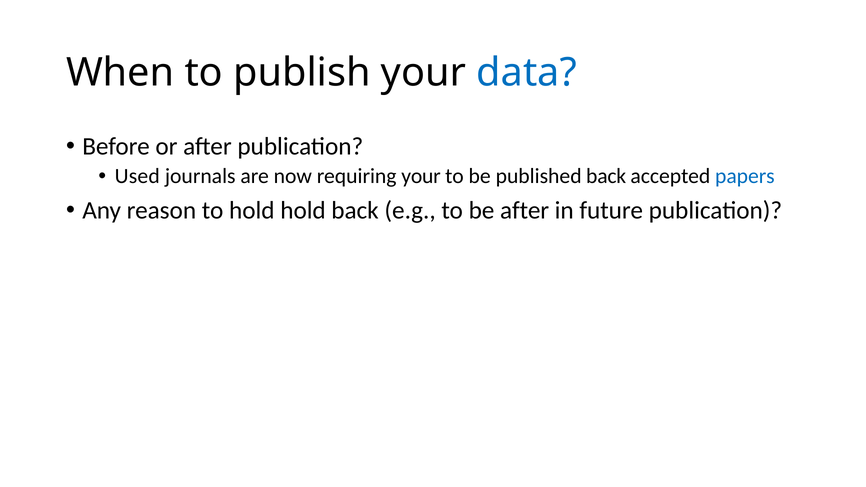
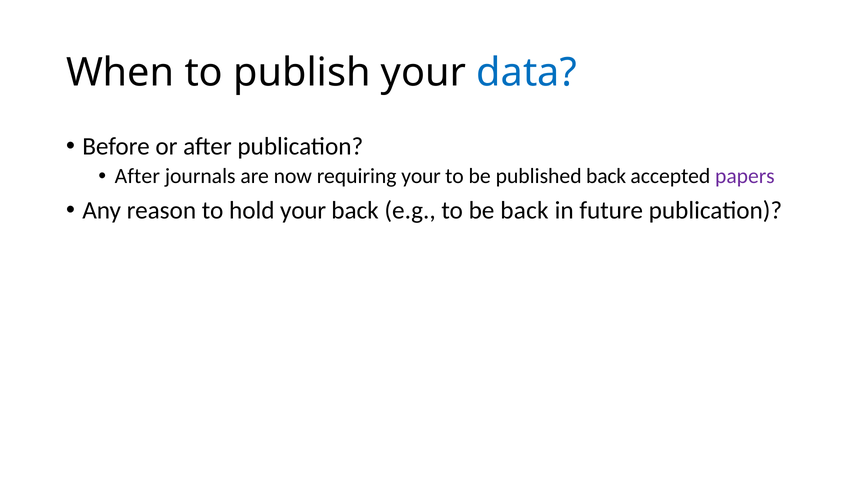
Used at (137, 176): Used -> After
papers colour: blue -> purple
hold hold: hold -> your
be after: after -> back
